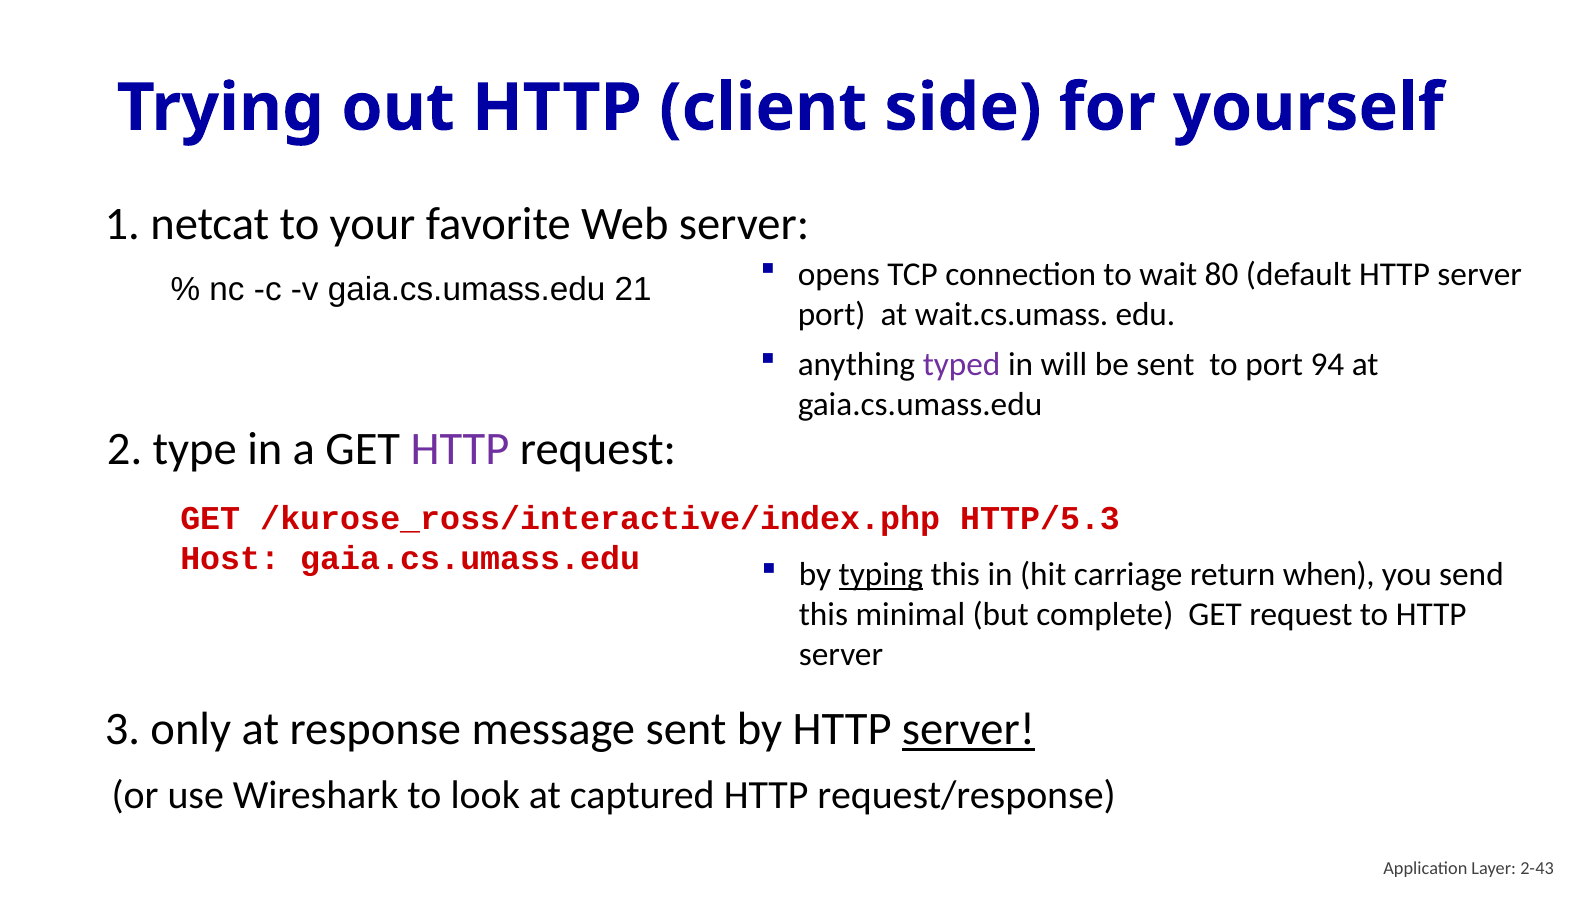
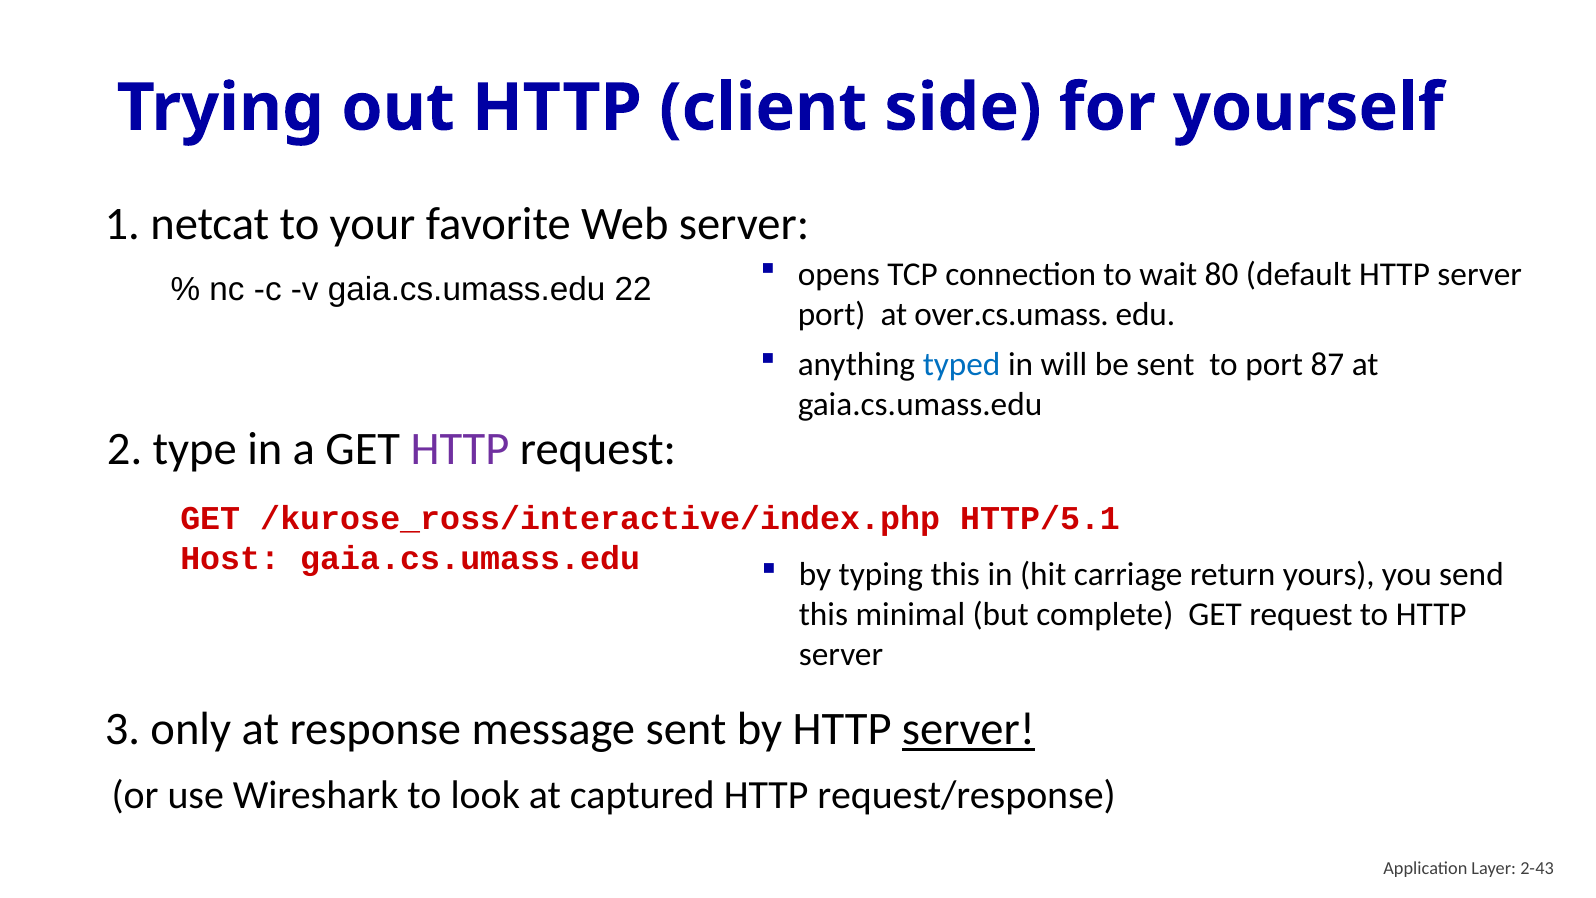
21: 21 -> 22
wait.cs.umass: wait.cs.umass -> over.cs.umass
typed colour: purple -> blue
94: 94 -> 87
HTTP/5.3: HTTP/5.3 -> HTTP/5.1
typing underline: present -> none
when: when -> yours
